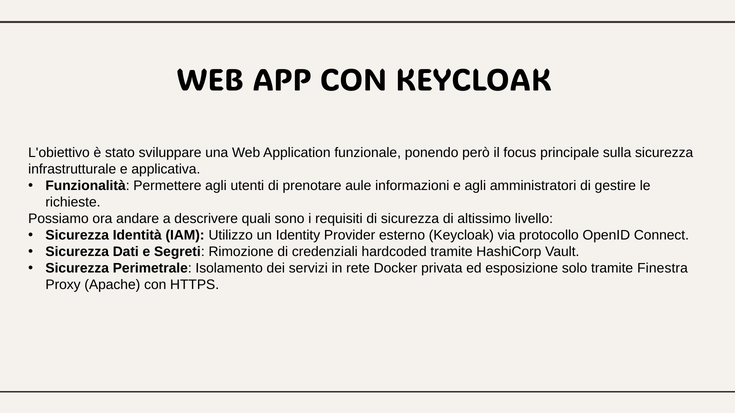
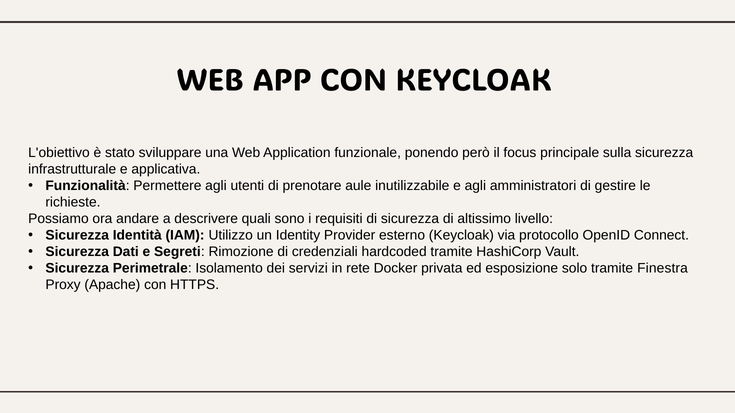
informazioni: informazioni -> inutilizzabile
